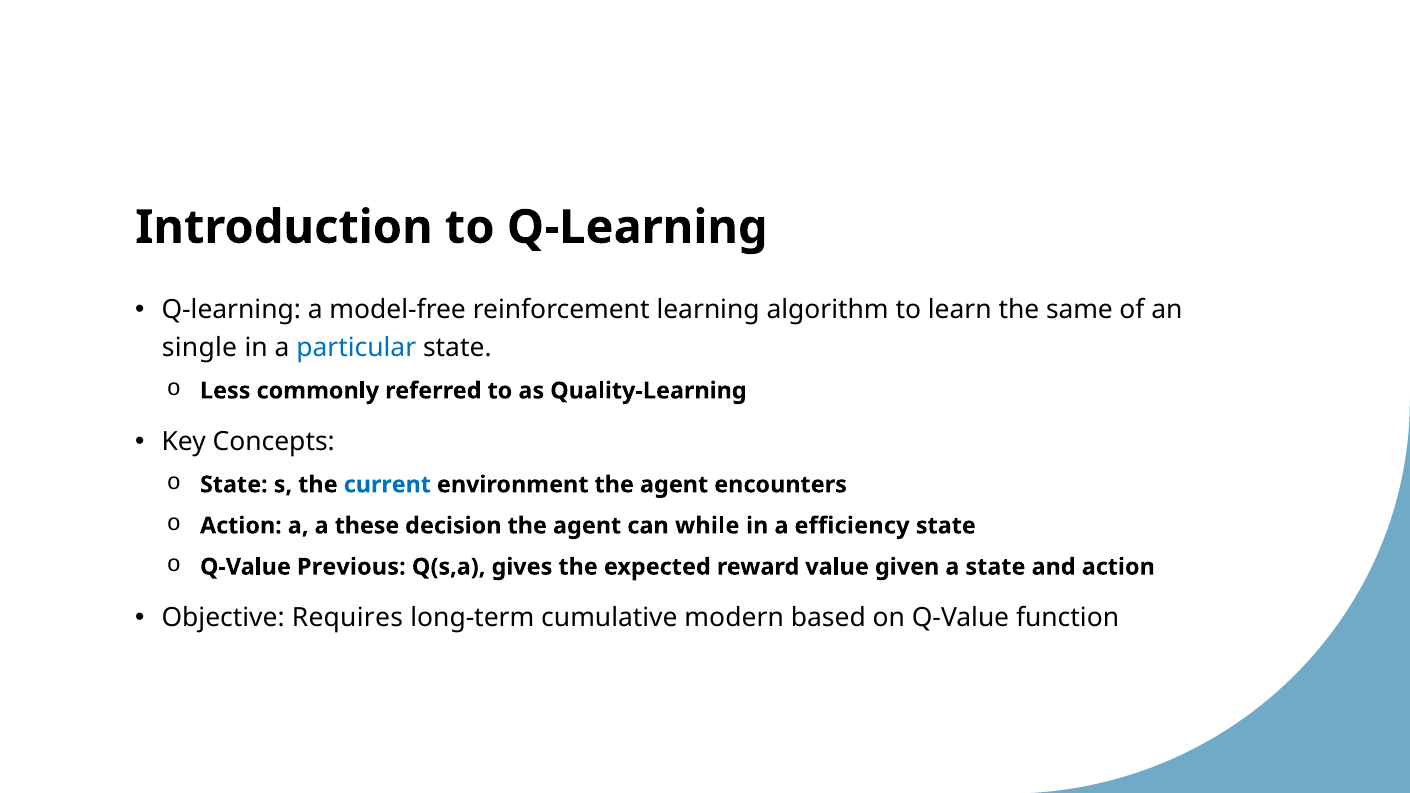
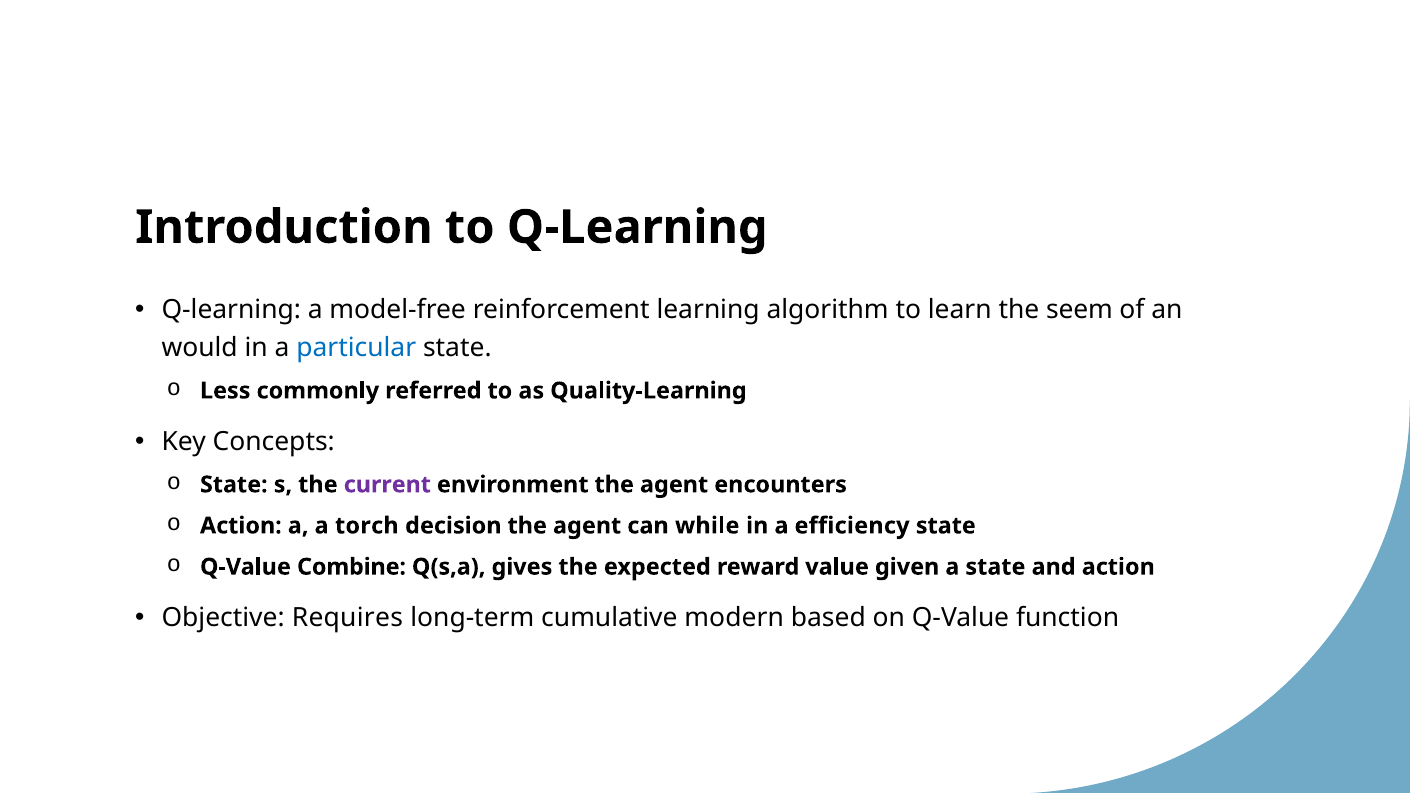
same: same -> seem
single: single -> would
current colour: blue -> purple
these: these -> torch
Previous: Previous -> Combine
